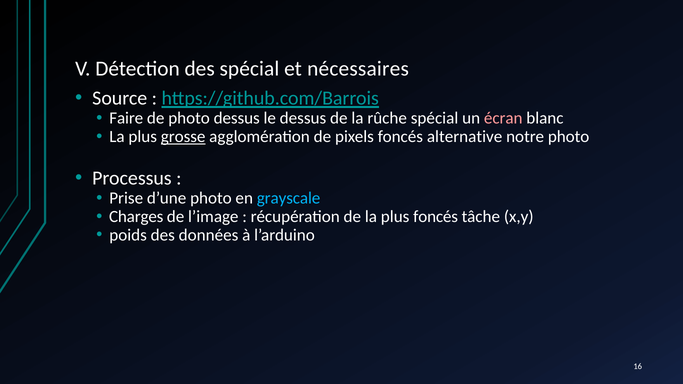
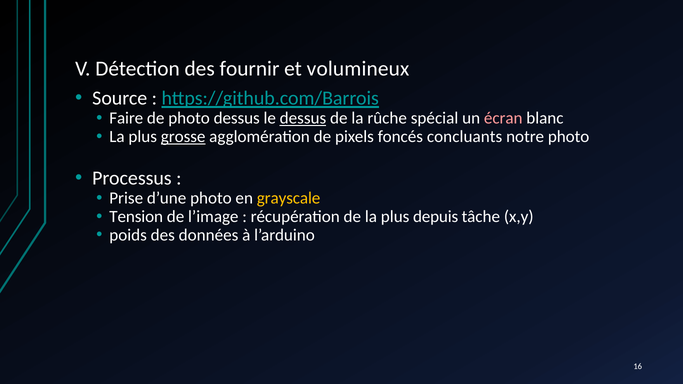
des spécial: spécial -> fournir
nécessaires: nécessaires -> volumineux
dessus at (303, 118) underline: none -> present
alternative: alternative -> concluants
grayscale colour: light blue -> yellow
Charges: Charges -> Tension
plus foncés: foncés -> depuis
